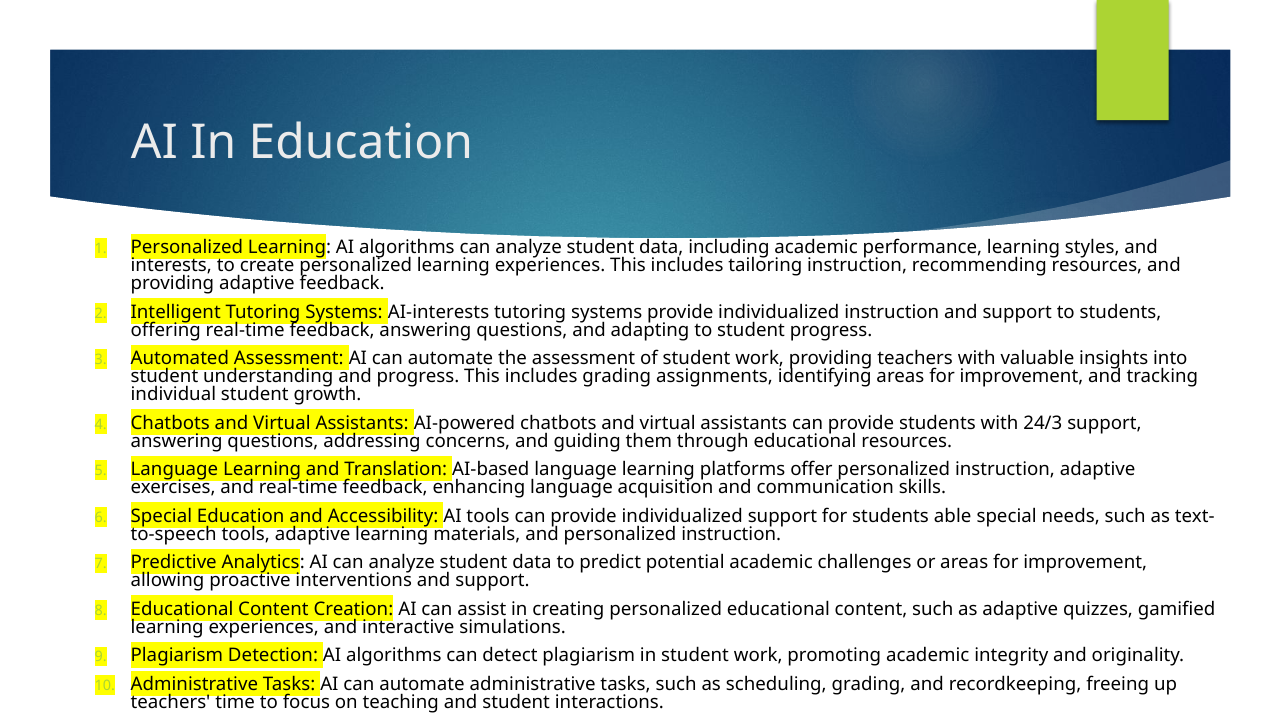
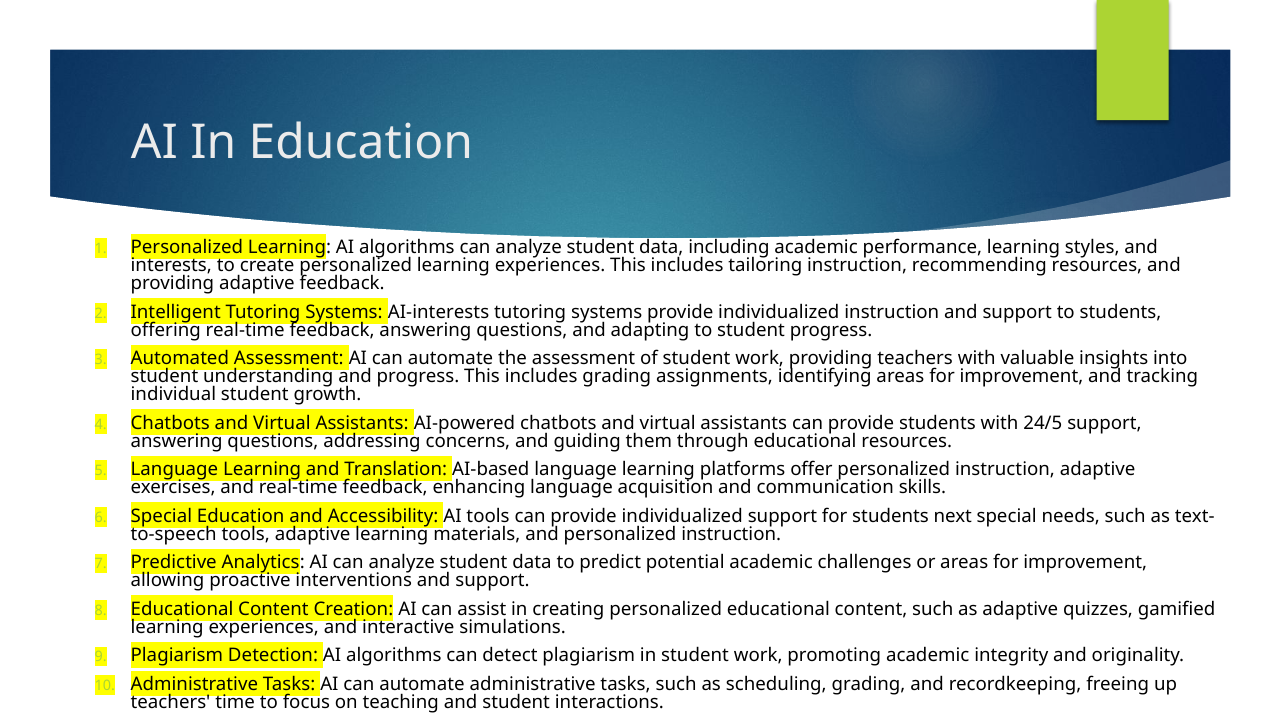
24/3: 24/3 -> 24/5
able: able -> next
